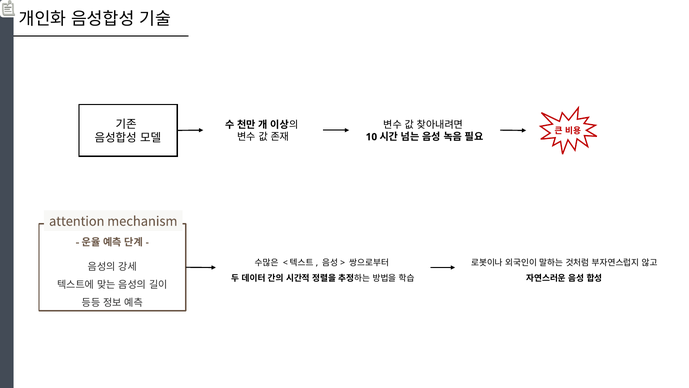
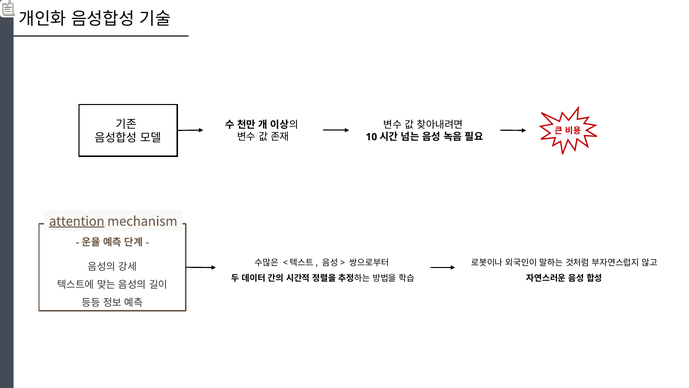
attention underline: none -> present
